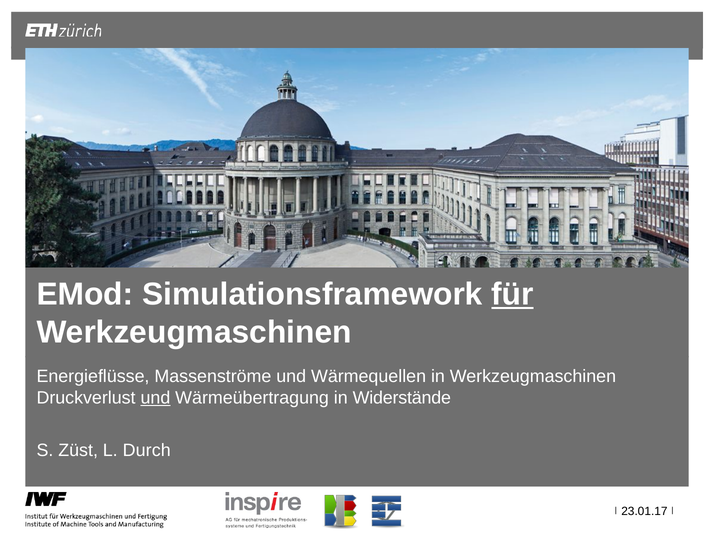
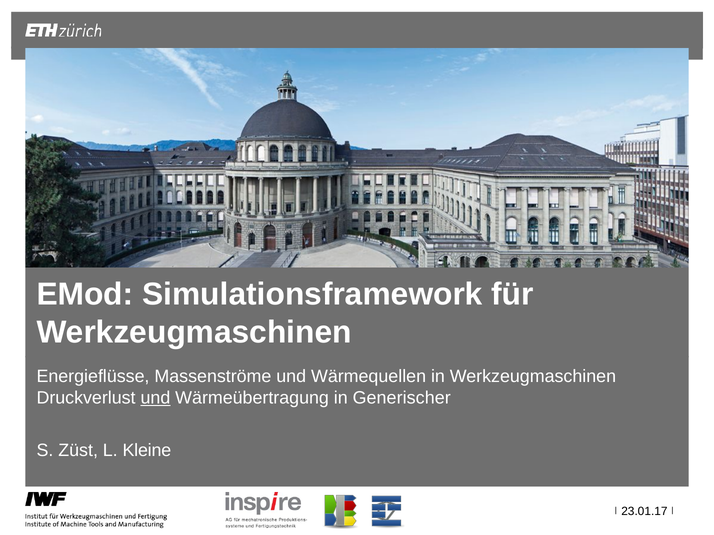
für underline: present -> none
Widerstände: Widerstände -> Generischer
Durch: Durch -> Kleine
